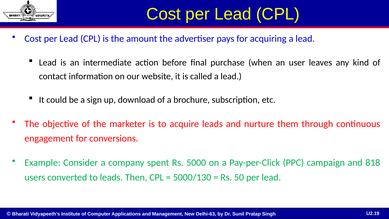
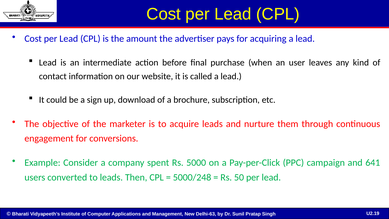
818: 818 -> 641
5000/130: 5000/130 -> 5000/248
